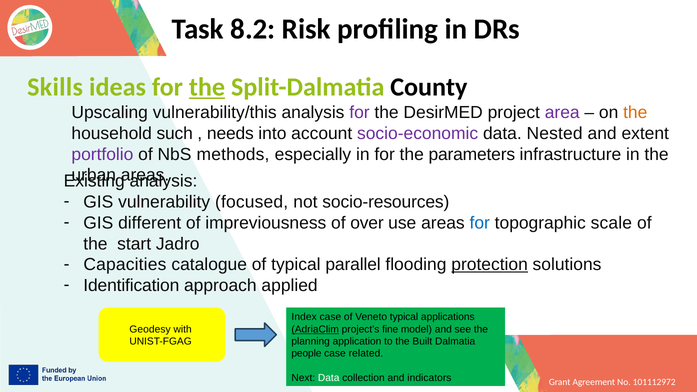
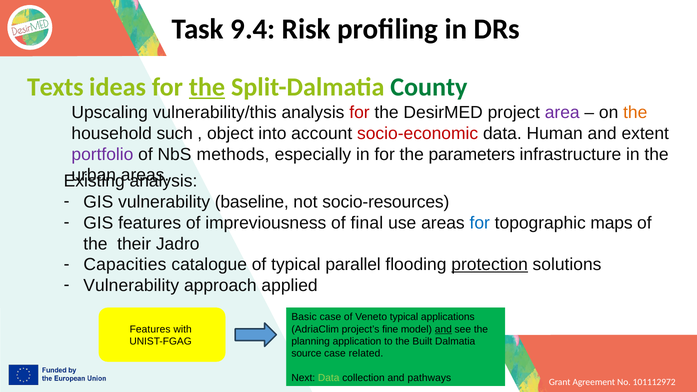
8.2: 8.2 -> 9.4
Skills: Skills -> Texts
County colour: black -> green
for at (359, 112) colour: purple -> red
needs: needs -> object
socio-economic colour: purple -> red
Nested: Nested -> Human
focused: focused -> baseline
GIS different: different -> features
over: over -> final
scale: scale -> maps
start: start -> their
Identification at (131, 286): Identification -> Vulnerability
Index: Index -> Basic
AdriaClim underline: present -> none
and at (443, 329) underline: none -> present
Geodesy at (150, 329): Geodesy -> Features
people: people -> source
Data at (329, 378) colour: white -> light green
indicators: indicators -> pathways
